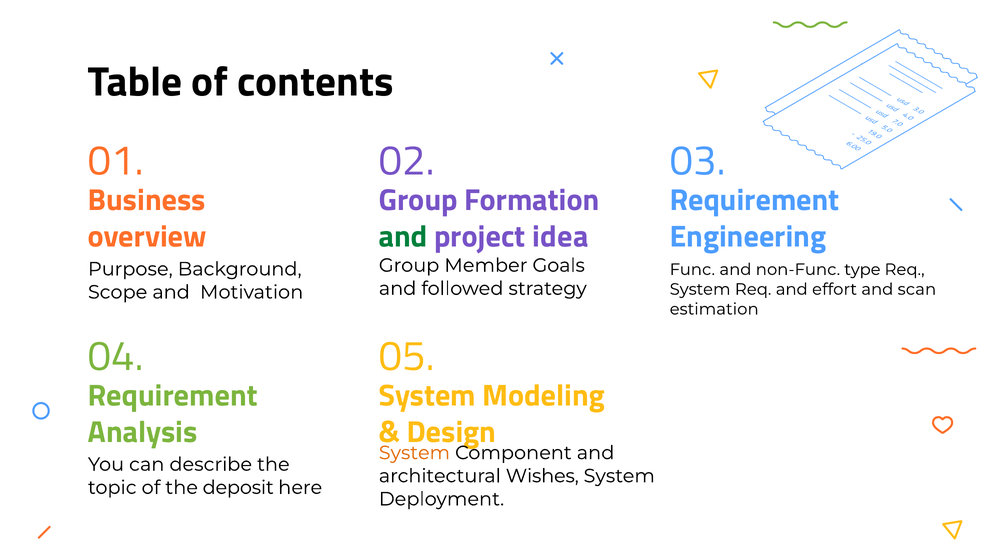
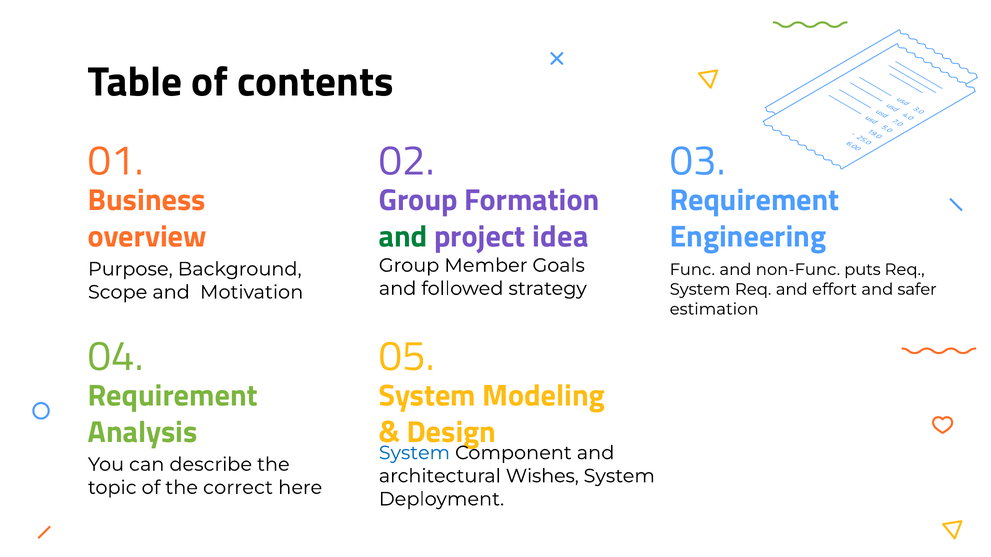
type: type -> puts
scan: scan -> safer
System at (414, 453) colour: orange -> blue
deposit: deposit -> correct
